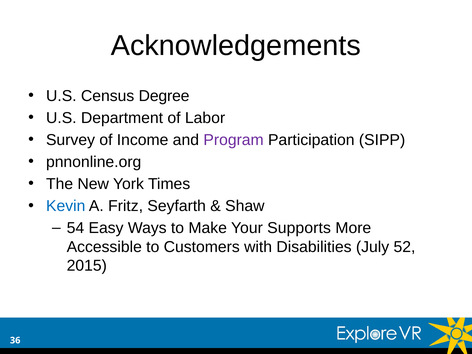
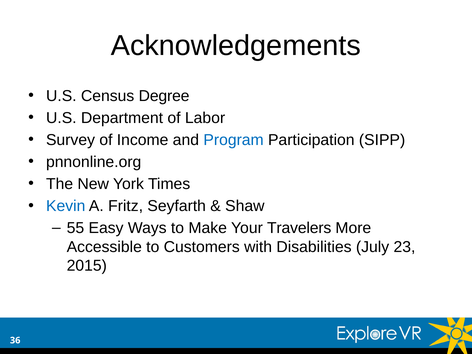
Program colour: purple -> blue
54: 54 -> 55
Supports: Supports -> Travelers
52: 52 -> 23
